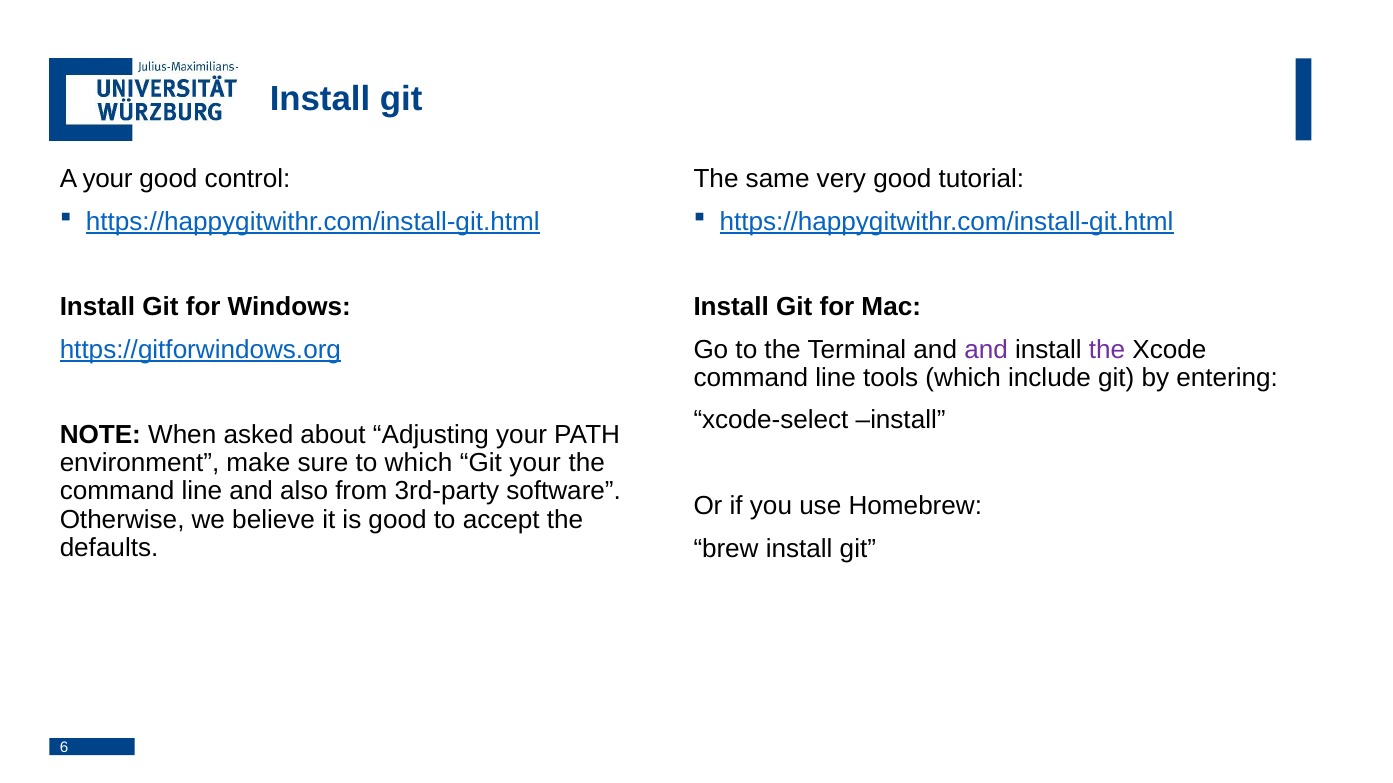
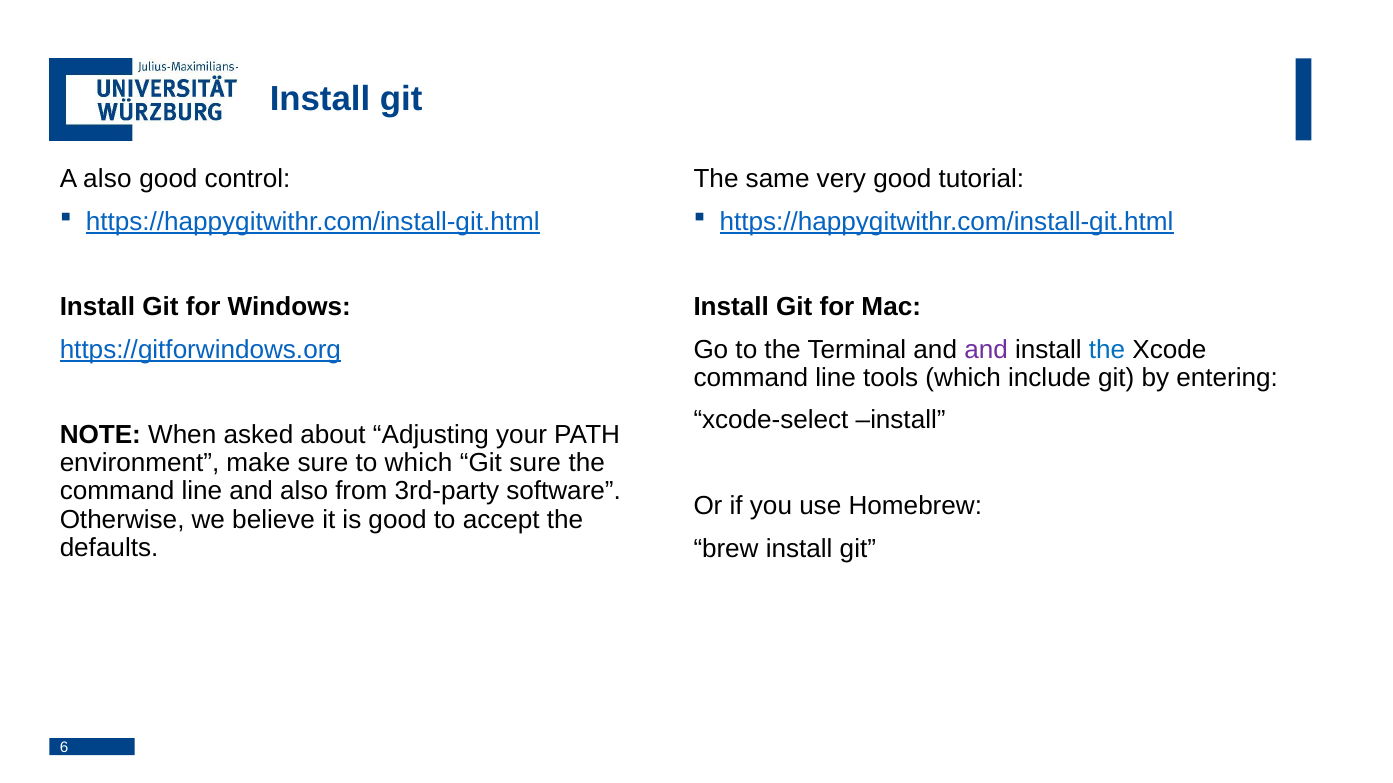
A your: your -> also
the at (1107, 350) colour: purple -> blue
Git your: your -> sure
